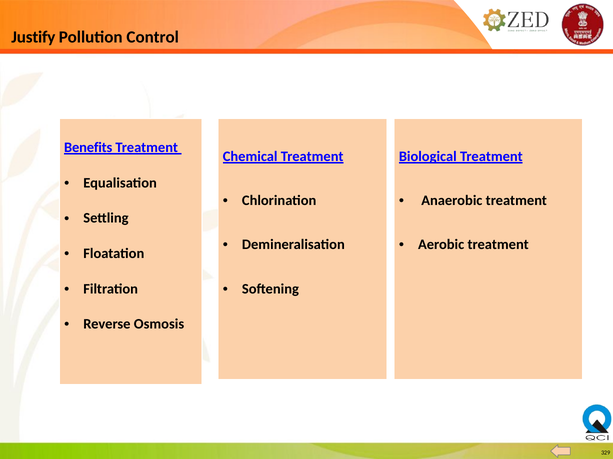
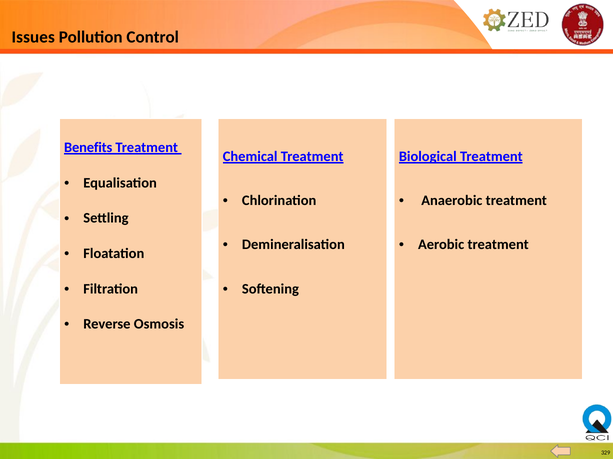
Justify: Justify -> Issues
